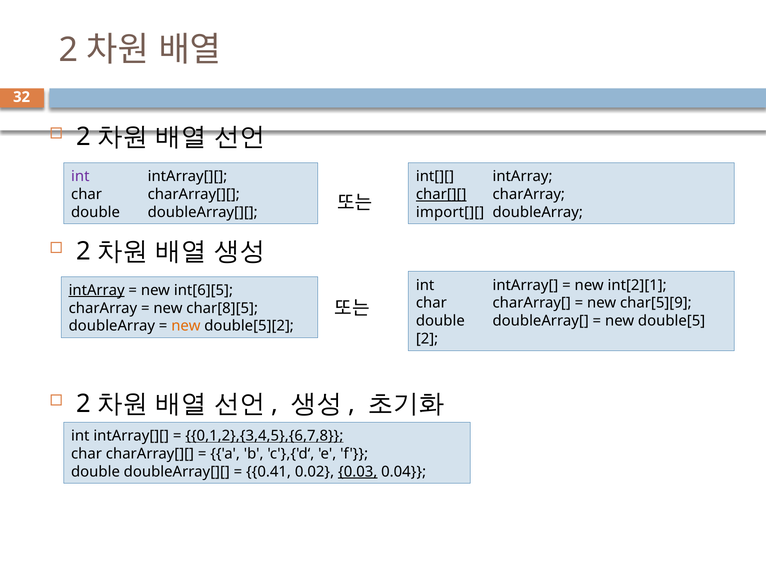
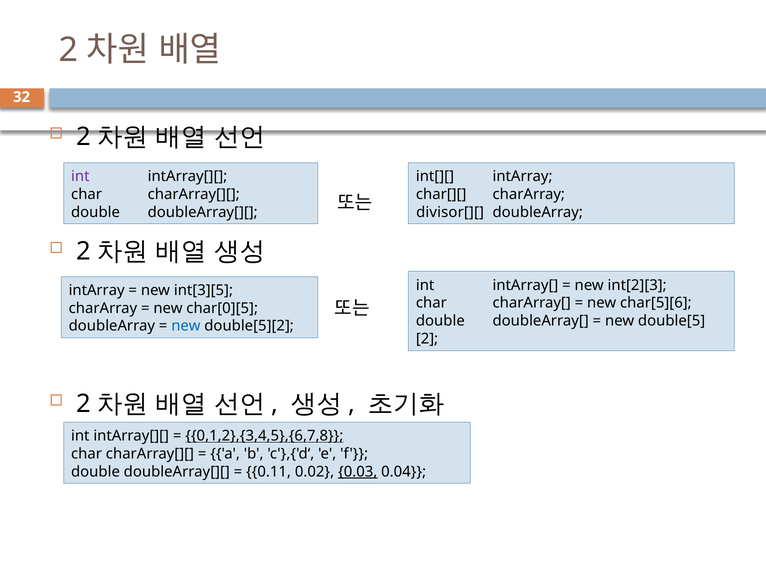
char[][ underline: present -> none
import[][: import[][ -> divisor[][
int[2][1: int[2][1 -> int[2][3
intArray at (97, 290) underline: present -> none
int[6][5: int[6][5 -> int[3][5
char[5][9: char[5][9 -> char[5][6
char[8][5: char[8][5 -> char[0][5
new at (186, 326) colour: orange -> blue
0.41: 0.41 -> 0.11
